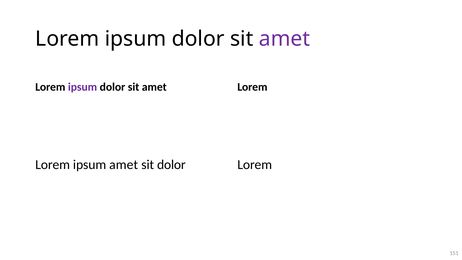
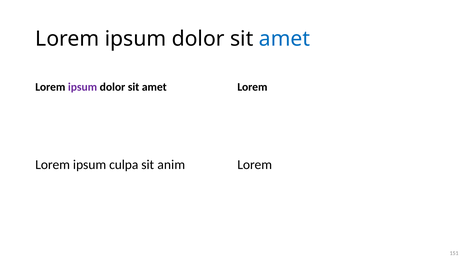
amet at (284, 39) colour: purple -> blue
ipsum amet: amet -> culpa
sit dolor: dolor -> anim
